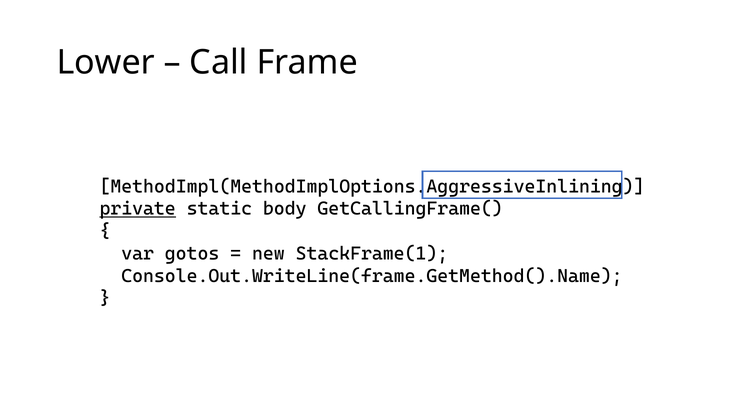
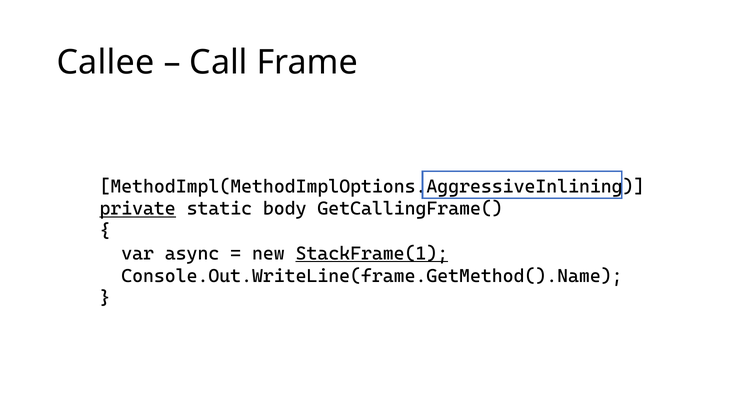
Lower: Lower -> Callee
gotos: gotos -> async
StackFrame(1 underline: none -> present
